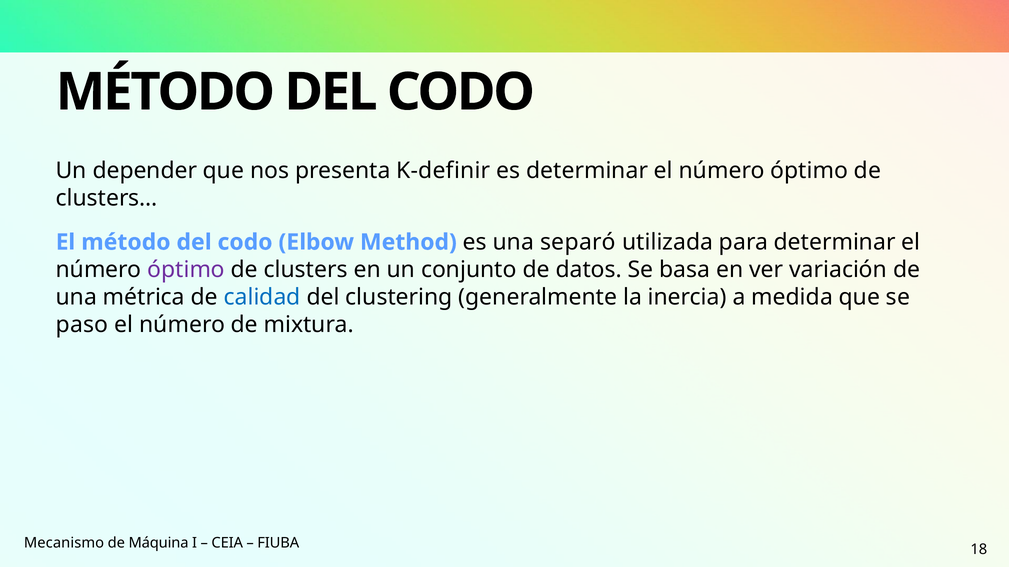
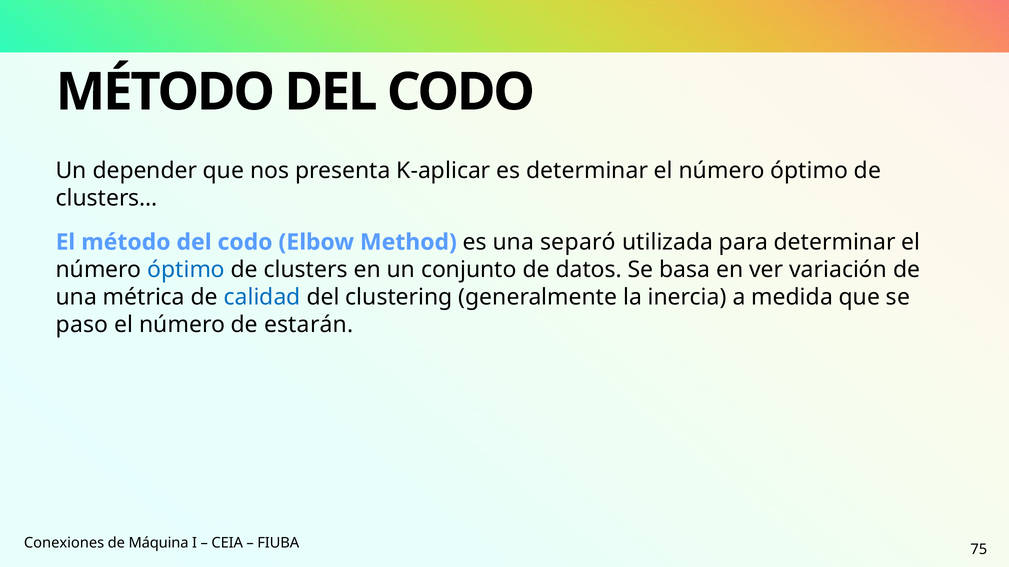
K-definir: K-definir -> K-aplicar
óptimo at (186, 270) colour: purple -> blue
mixtura: mixtura -> estarán
Mecanismo: Mecanismo -> Conexiones
18: 18 -> 75
